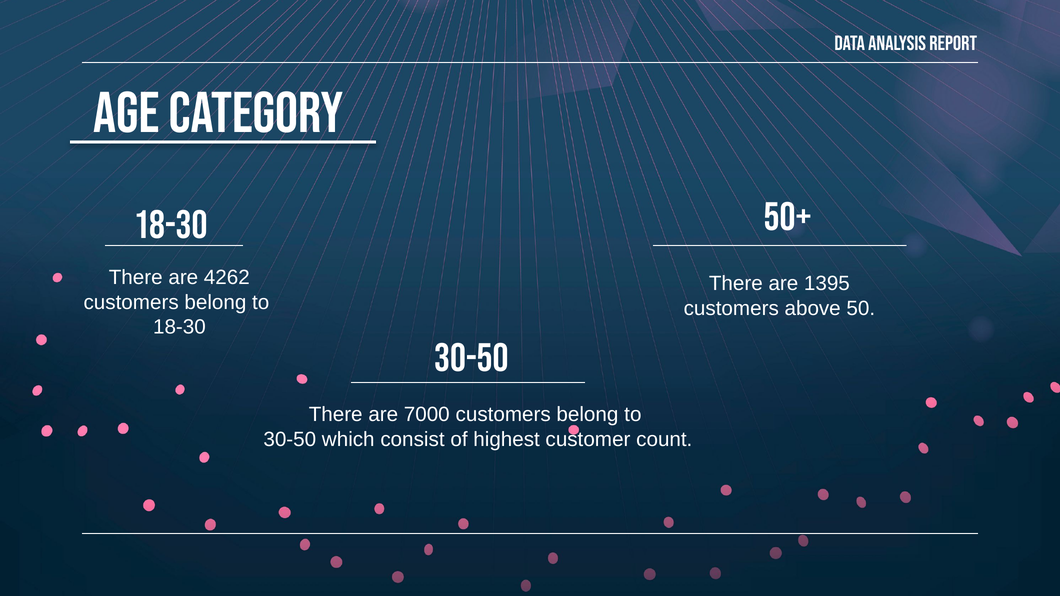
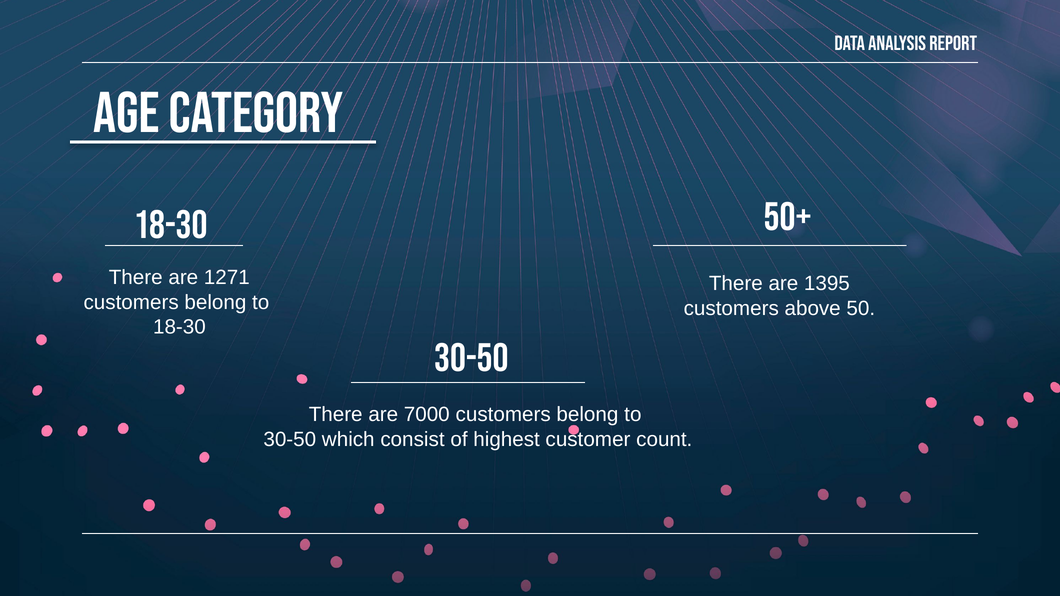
4262: 4262 -> 1271
